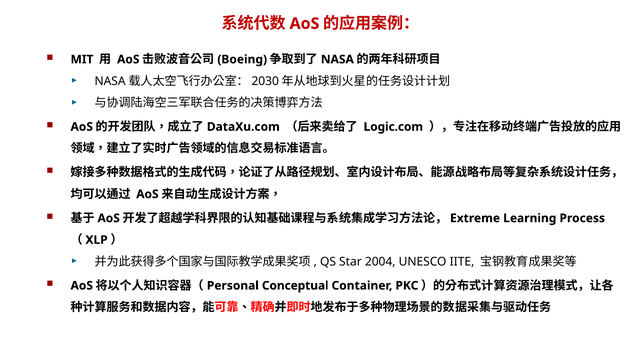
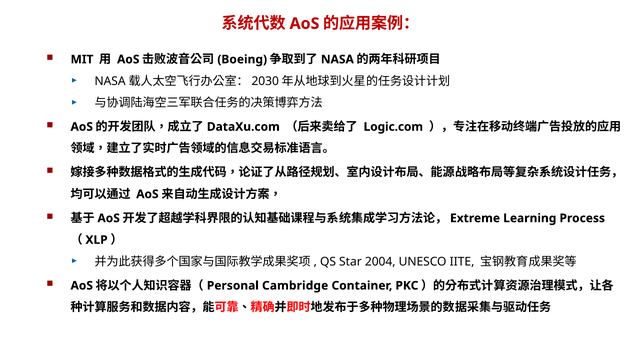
Conceptual: Conceptual -> Cambridge
